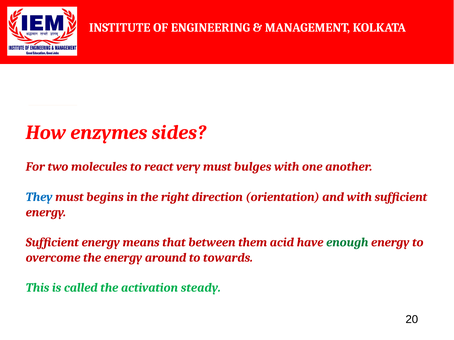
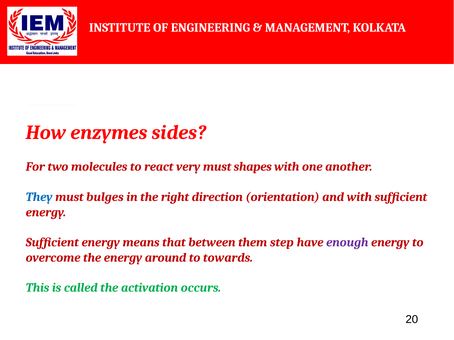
bulges: bulges -> shapes
begins: begins -> bulges
acid: acid -> step
enough colour: green -> purple
steady: steady -> occurs
